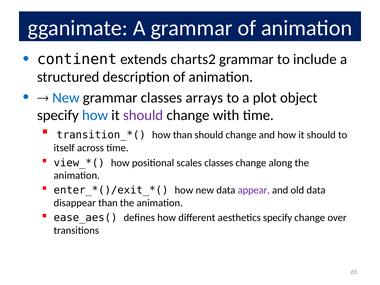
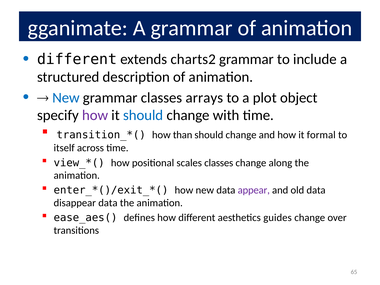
continent at (77, 59): continent -> different
how at (95, 115) colour: blue -> purple
should at (143, 115) colour: purple -> blue
and how it should: should -> formal
disappear than: than -> data
aesthetics specify: specify -> guides
